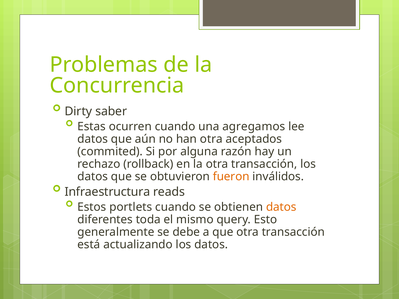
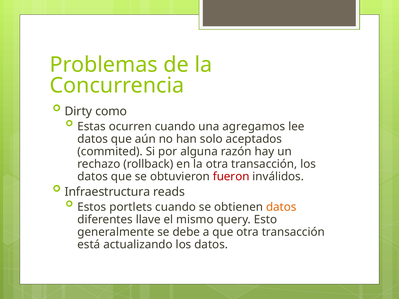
saber: saber -> como
han otra: otra -> solo
fueron colour: orange -> red
toda: toda -> llave
